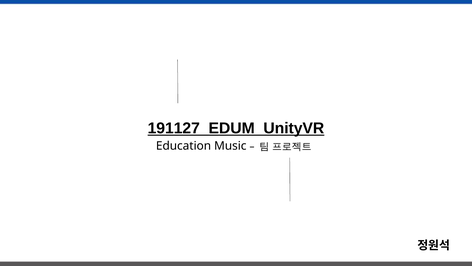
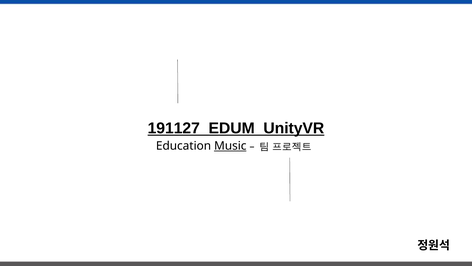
Music underline: none -> present
